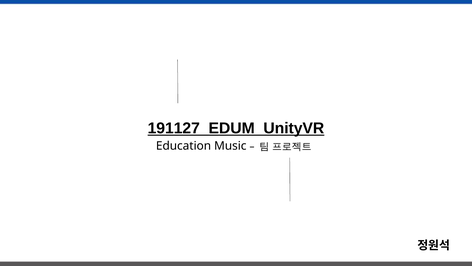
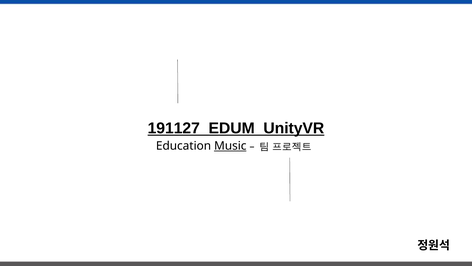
Music underline: none -> present
